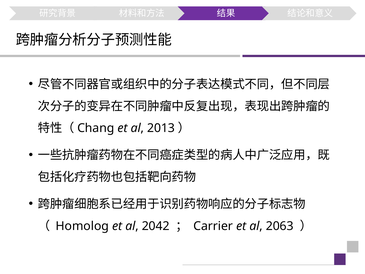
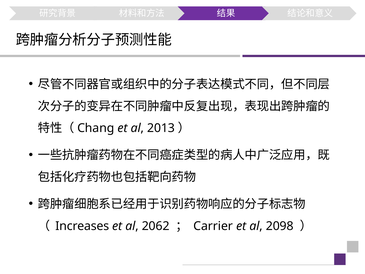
Homolog: Homolog -> Increases
2042: 2042 -> 2062
2063: 2063 -> 2098
